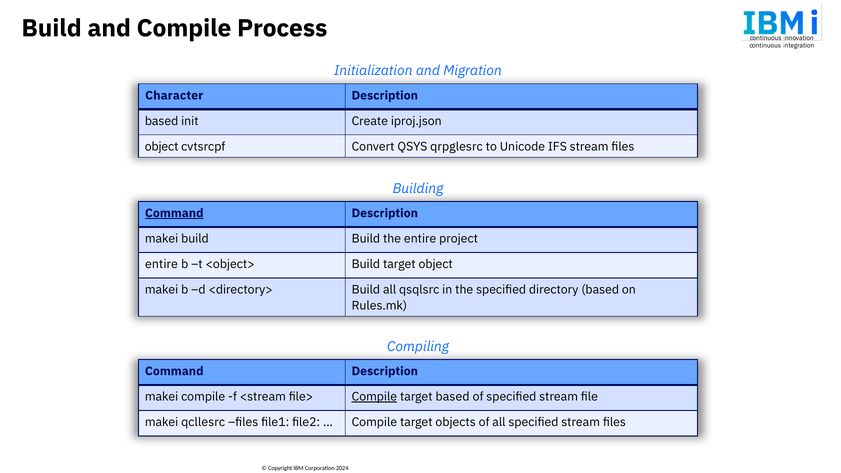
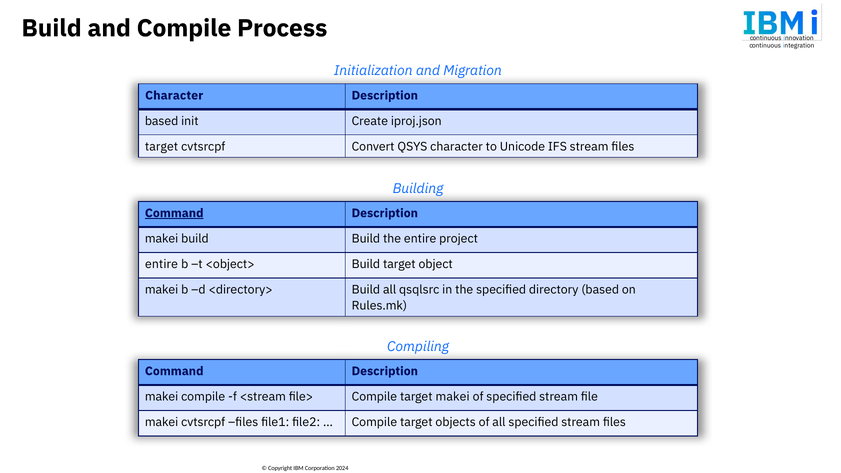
object at (162, 147): object -> target
QSYS qrpglesrc: qrpglesrc -> character
Compile at (374, 397) underline: present -> none
target based: based -> makei
makei qcllesrc: qcllesrc -> cvtsrcpf
